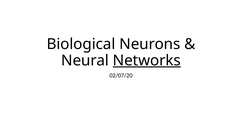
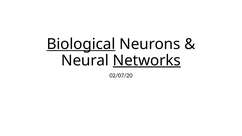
Biological underline: none -> present
